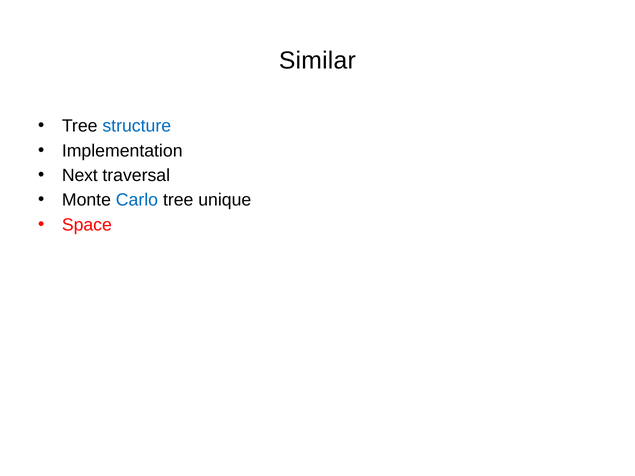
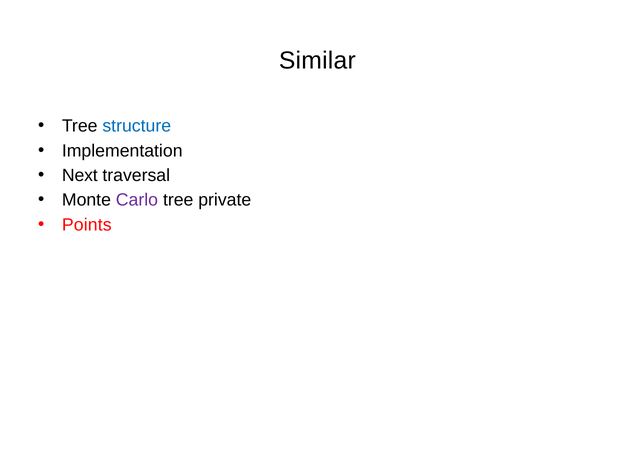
Carlo colour: blue -> purple
unique: unique -> private
Space: Space -> Points
